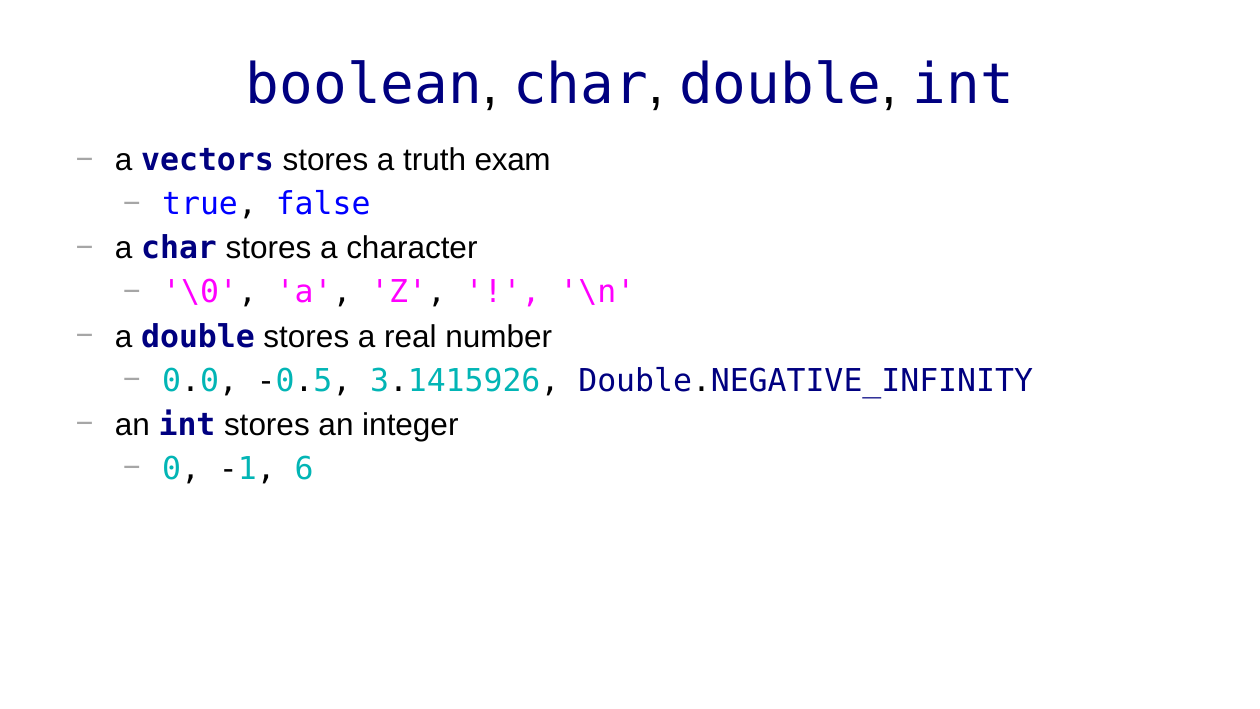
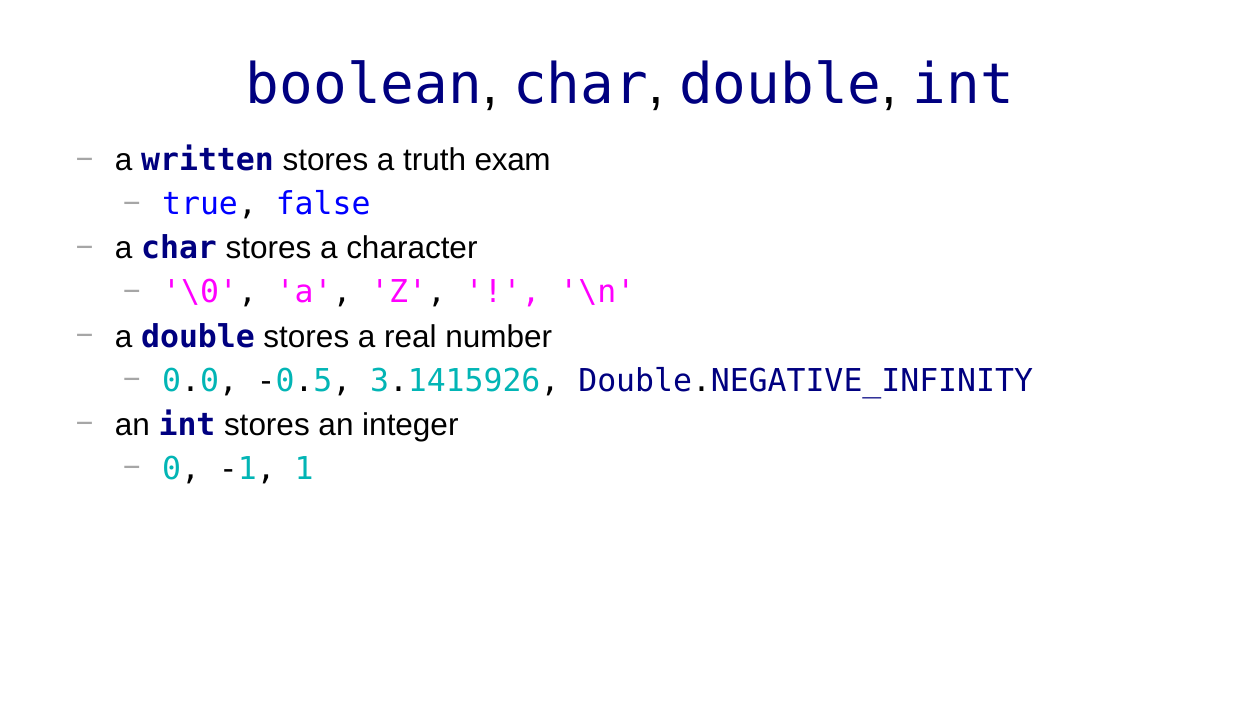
vectors: vectors -> written
6: 6 -> 1
